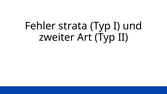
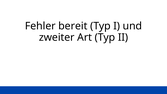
strata: strata -> bereit
